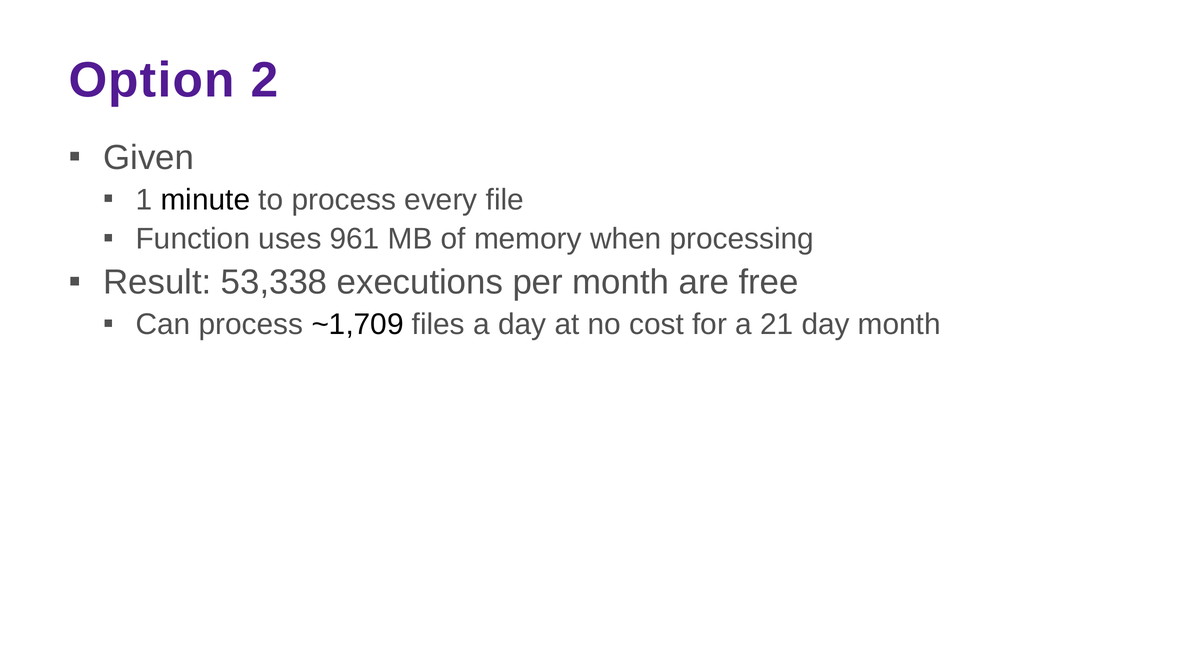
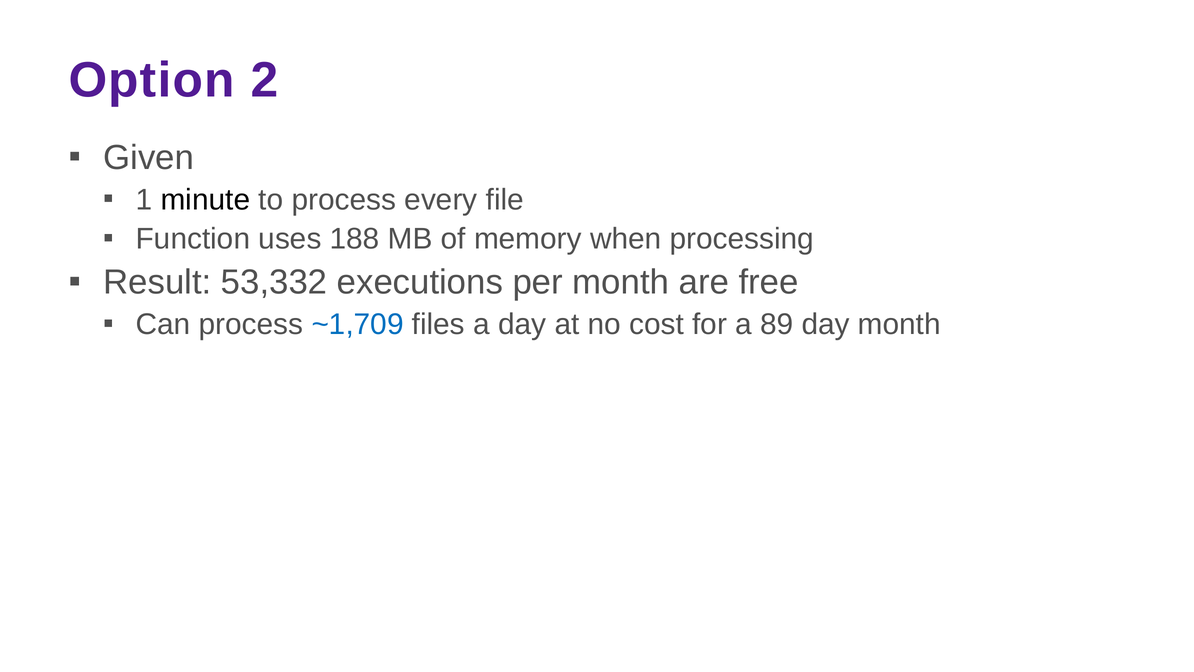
961: 961 -> 188
53,338: 53,338 -> 53,332
~1,709 colour: black -> blue
21: 21 -> 89
